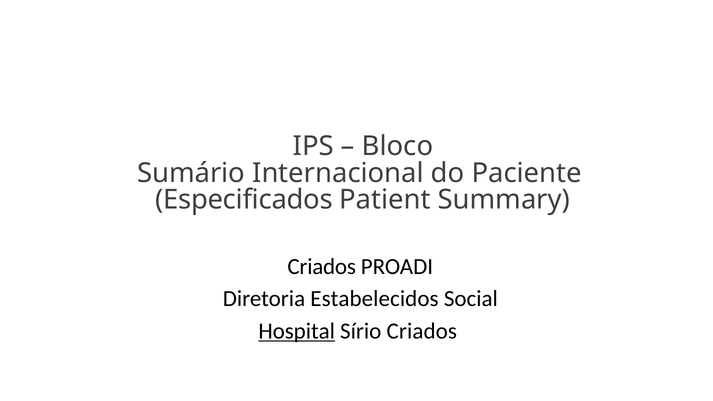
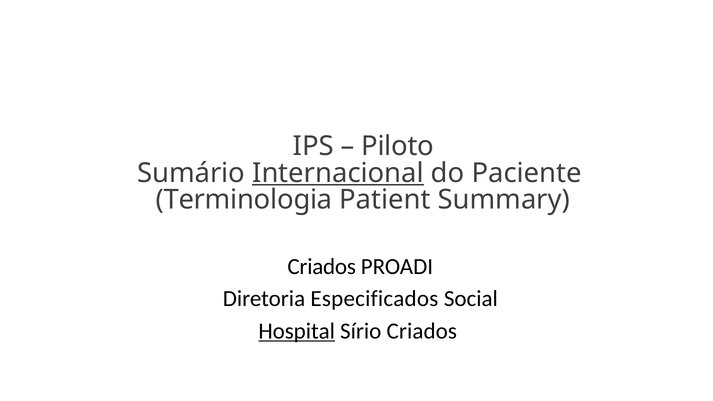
Bloco: Bloco -> Piloto
Internacional underline: none -> present
Especificados: Especificados -> Terminologia
Estabelecidos: Estabelecidos -> Especificados
